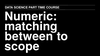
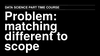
Numeric: Numeric -> Problem
between: between -> different
